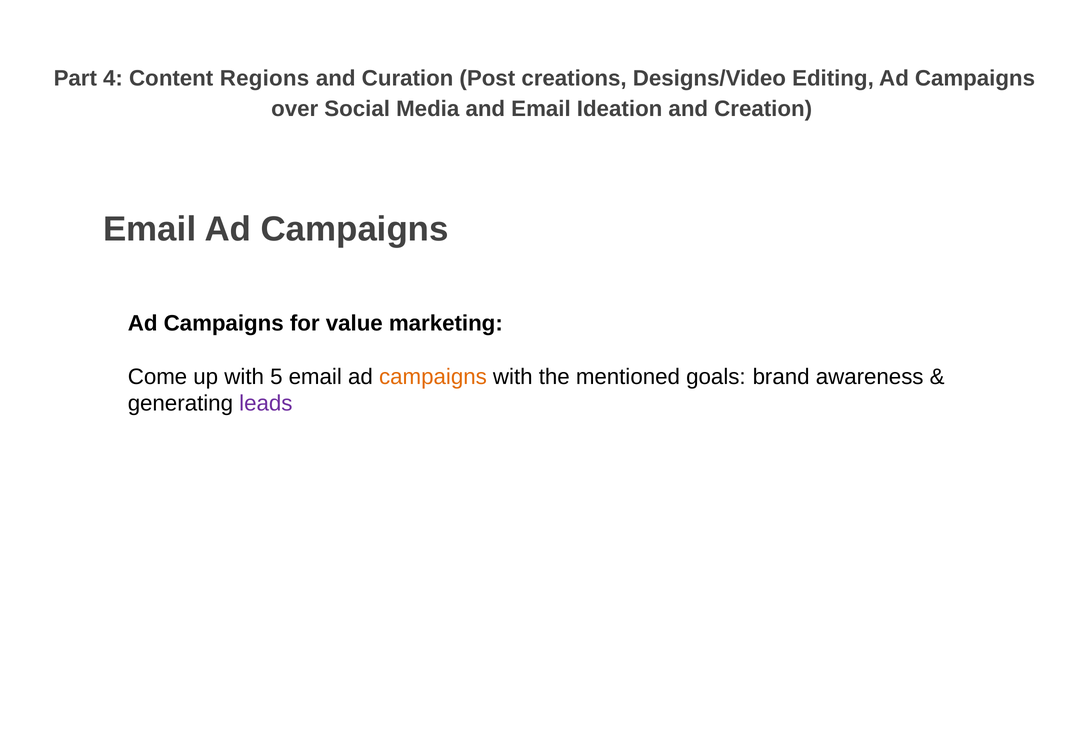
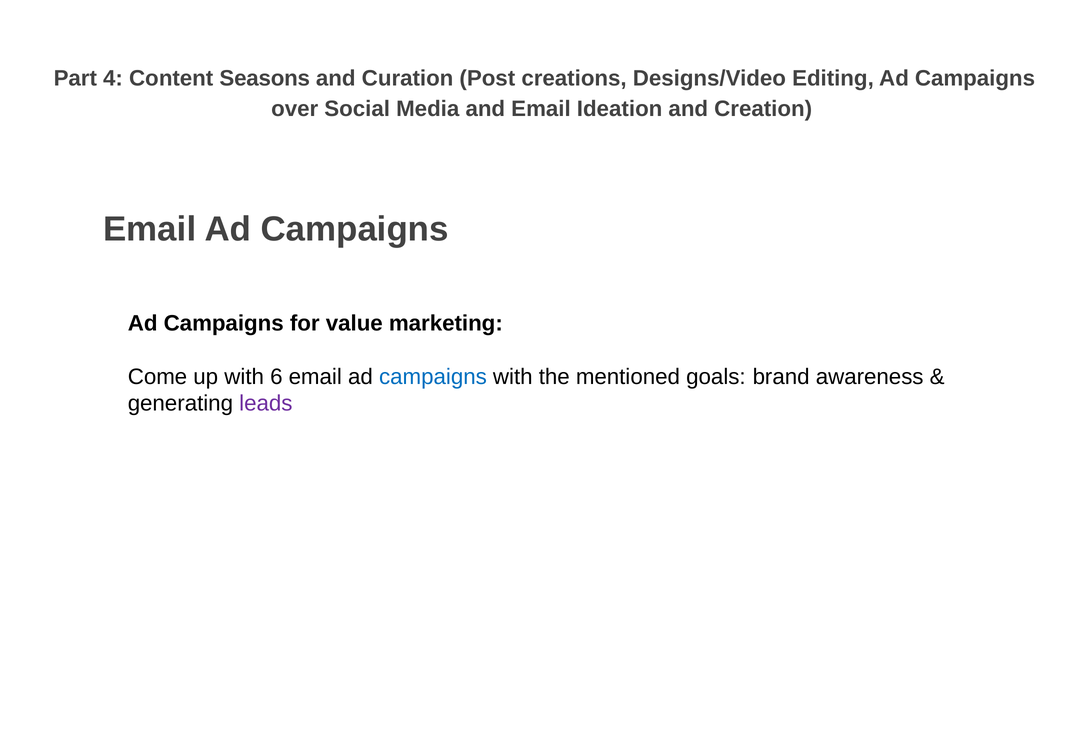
Regions: Regions -> Seasons
5: 5 -> 6
campaigns at (433, 377) colour: orange -> blue
